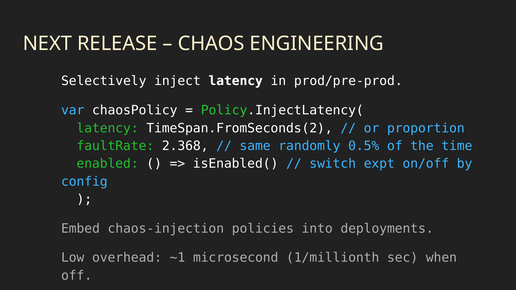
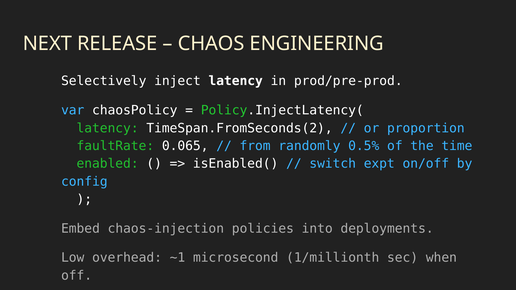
2.368: 2.368 -> 0.065
same: same -> from
